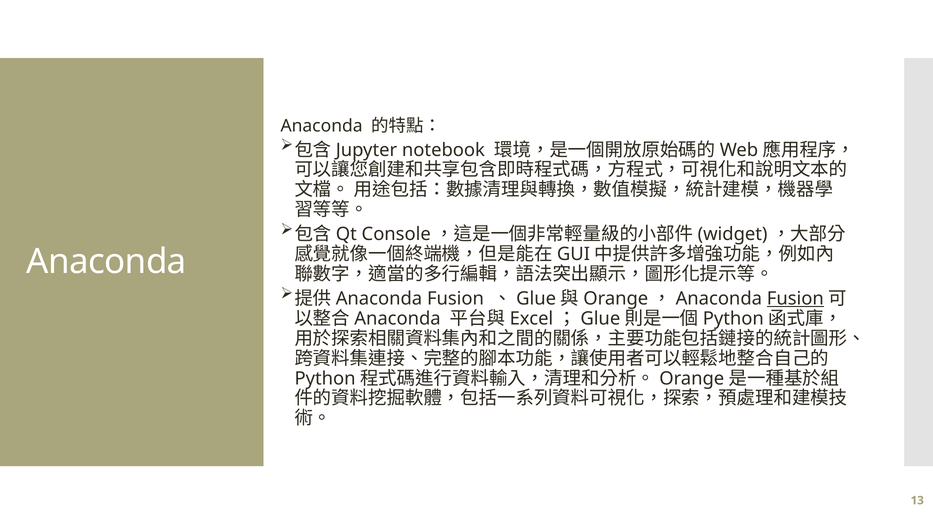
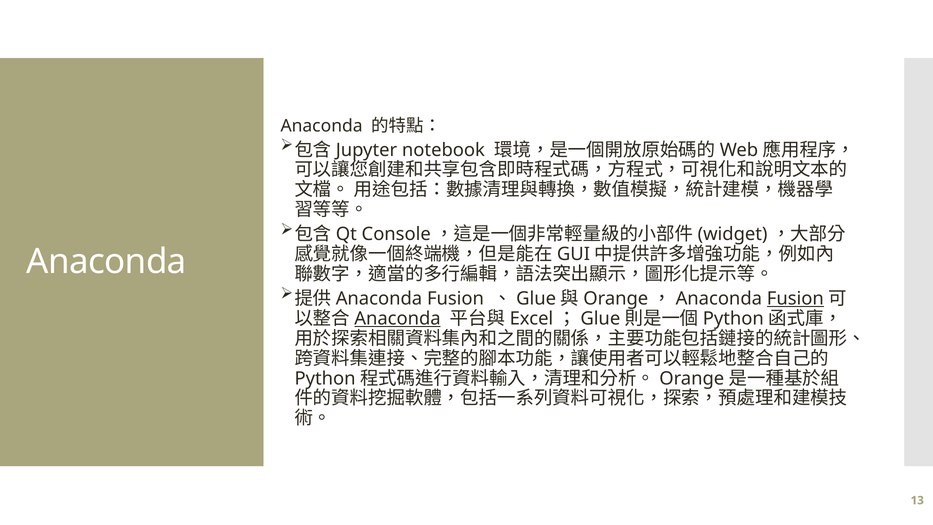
Anaconda at (397, 318) underline: none -> present
